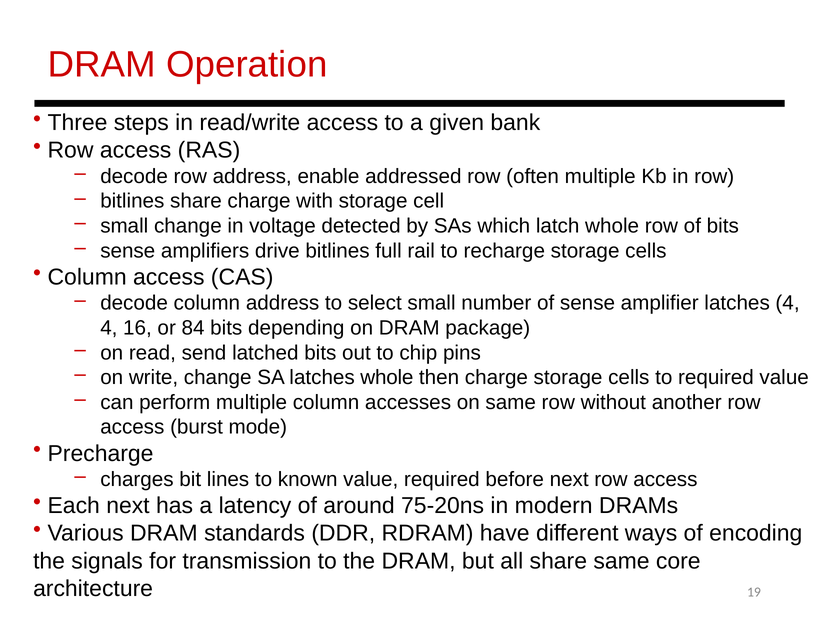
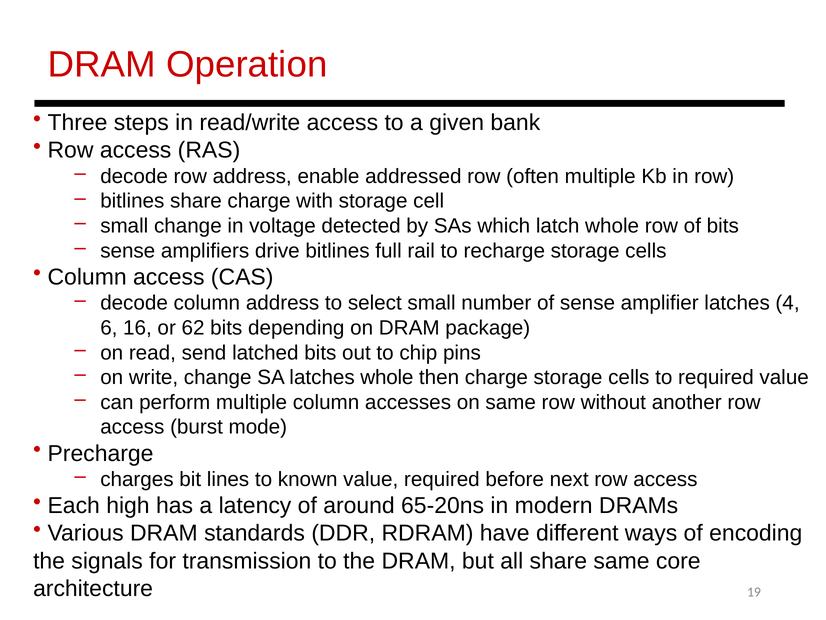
4 at (109, 328): 4 -> 6
84: 84 -> 62
Each next: next -> high
75-20ns: 75-20ns -> 65-20ns
